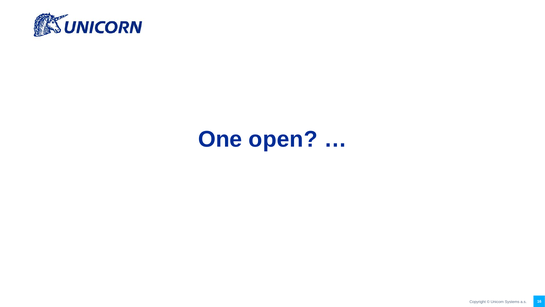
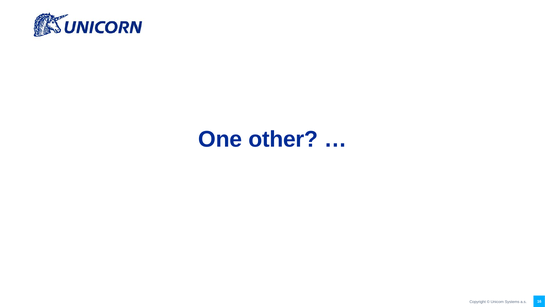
open: open -> other
